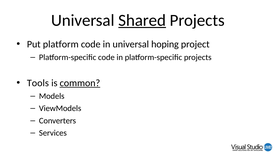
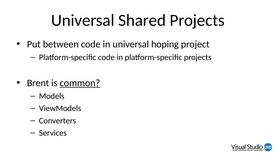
Shared underline: present -> none
platform: platform -> between
Tools: Tools -> Brent
